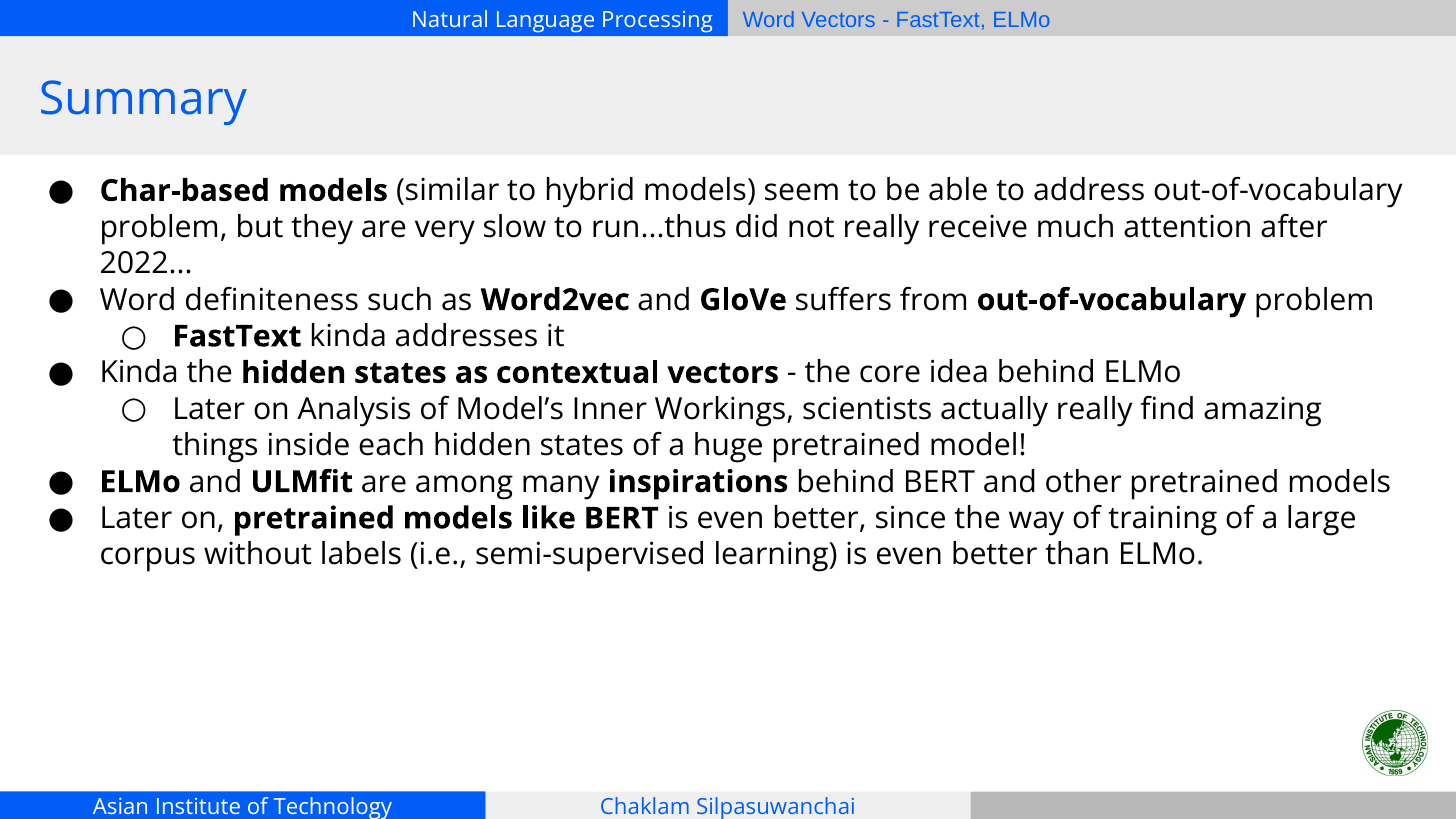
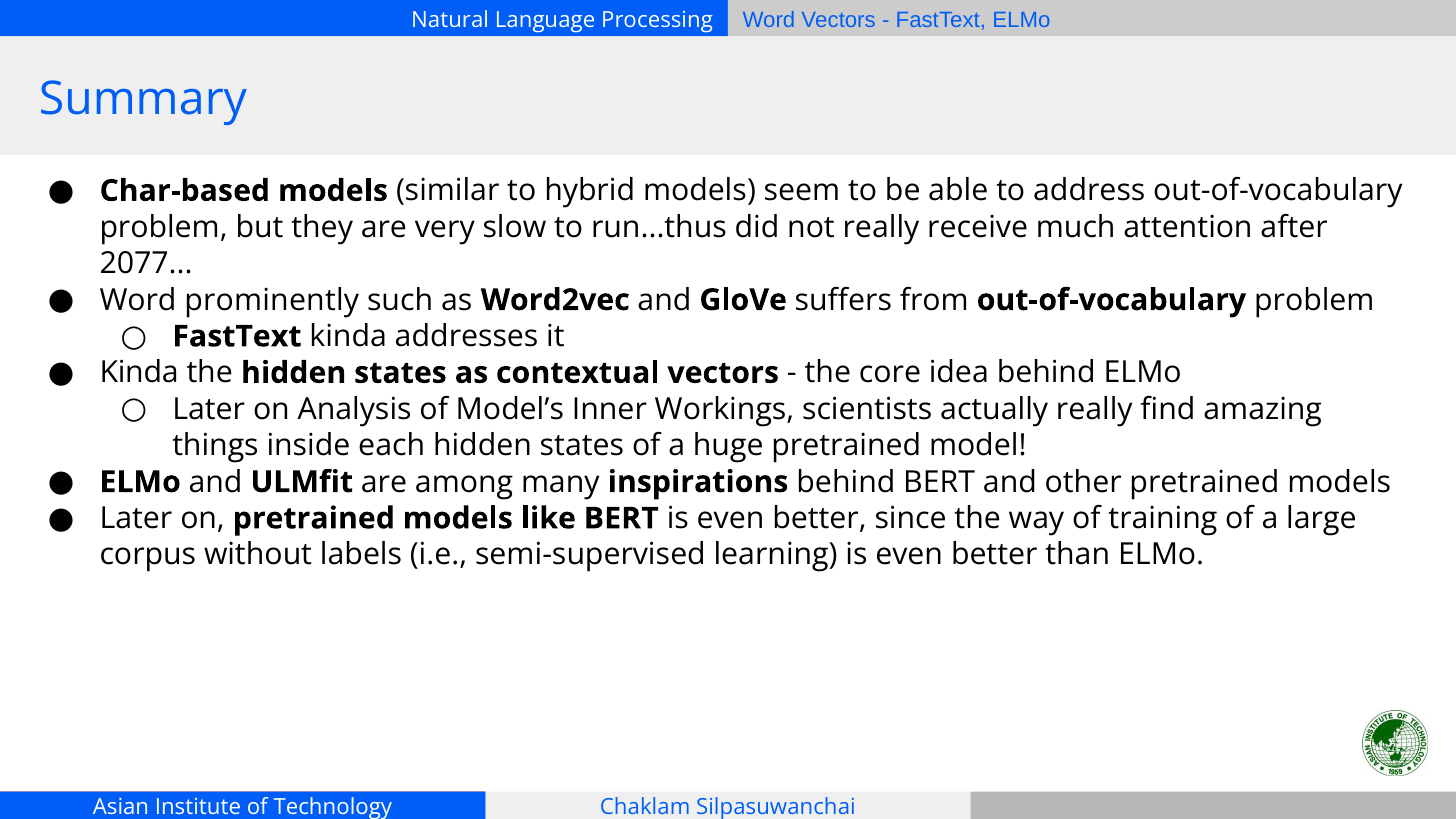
2022: 2022 -> 2077
definiteness: definiteness -> prominently
